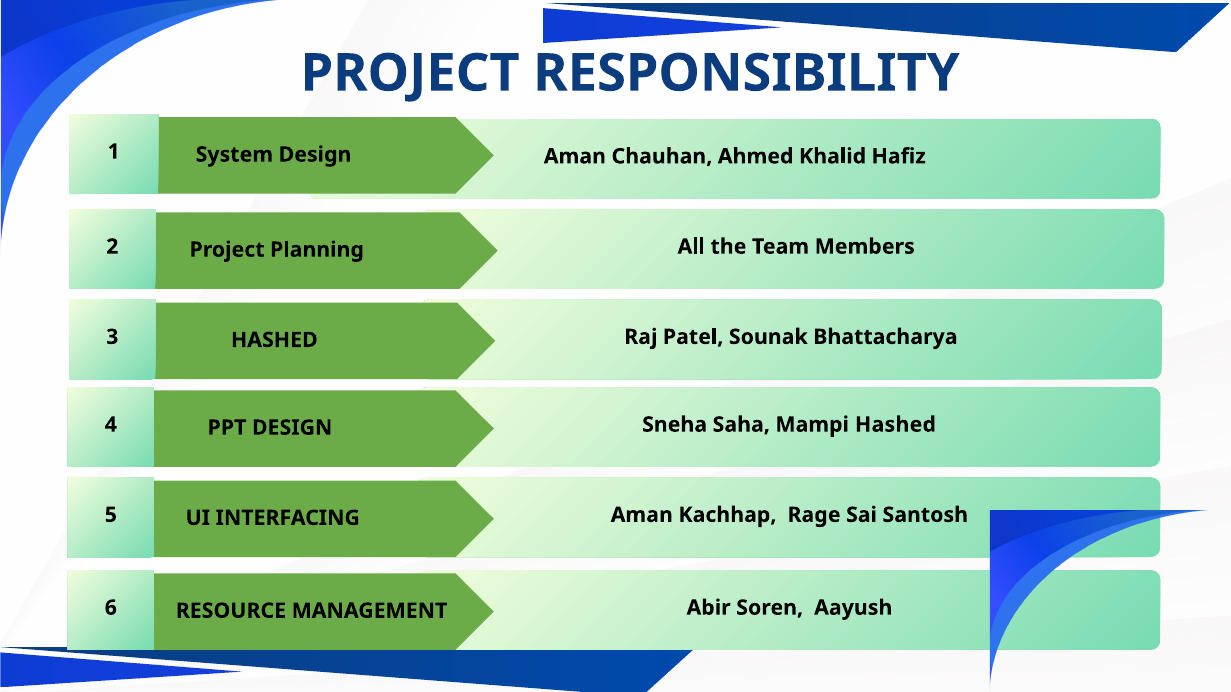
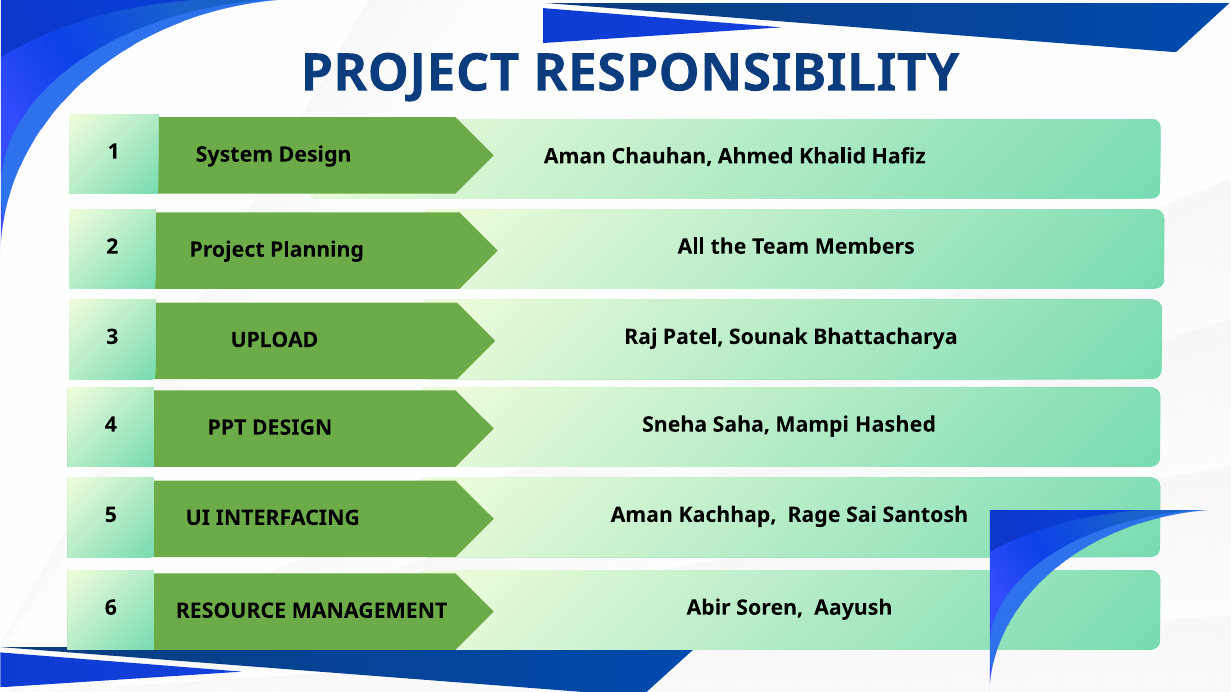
HASHED at (274, 340): HASHED -> UPLOAD
